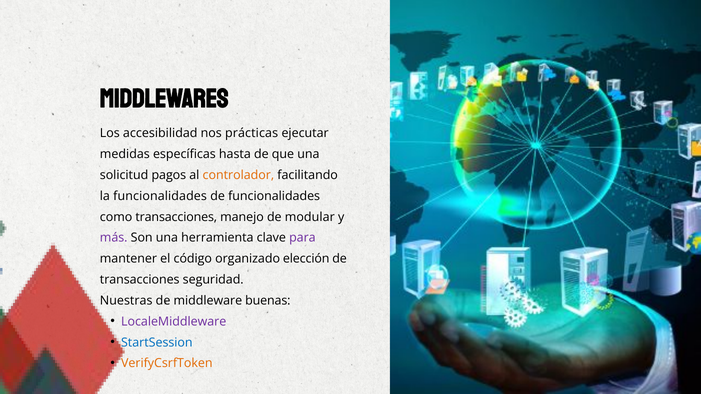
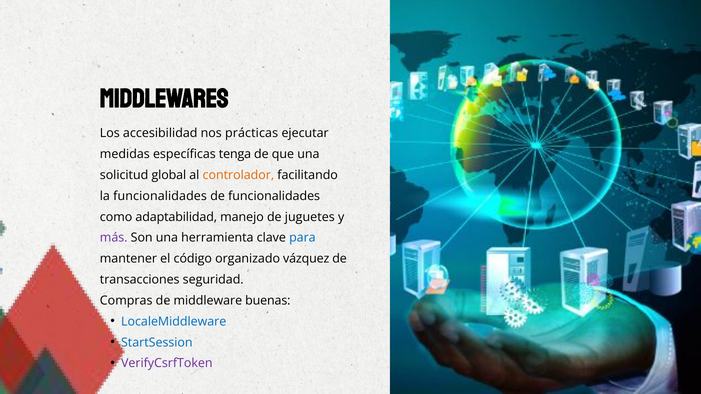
hasta: hasta -> tenga
pagos: pagos -> global
como transacciones: transacciones -> adaptabilidad
modular: modular -> juguetes
para colour: purple -> blue
elección: elección -> vázquez
Nuestras: Nuestras -> Compras
LocaleMiddleware colour: purple -> blue
VerifyCsrfToken colour: orange -> purple
